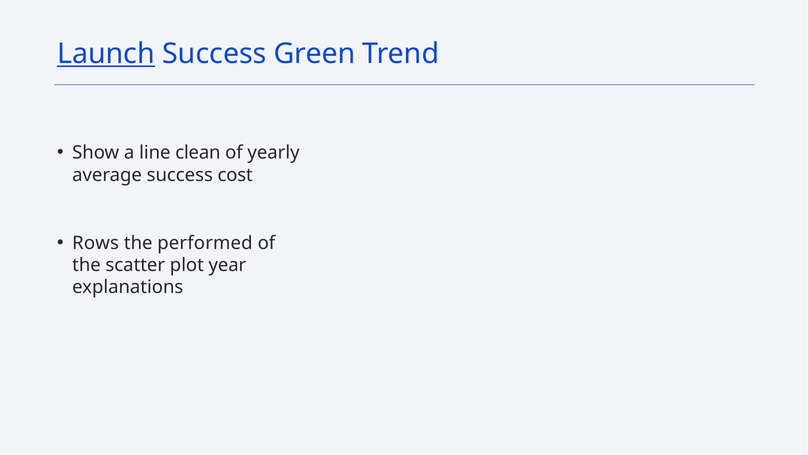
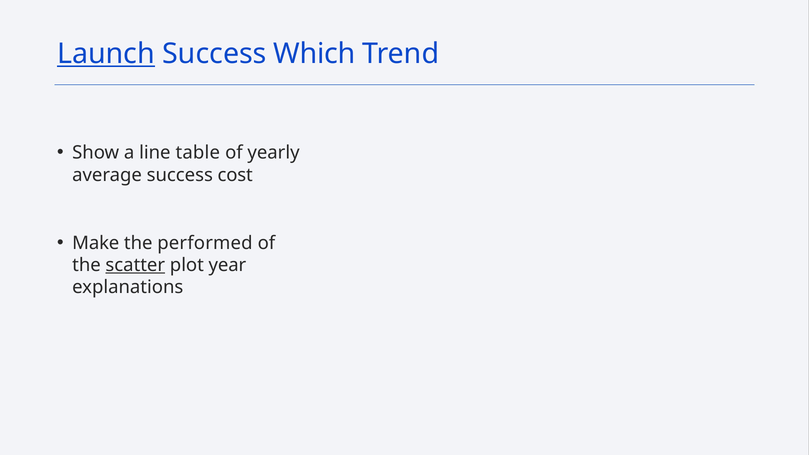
Green: Green -> Which
clean: clean -> table
Rows: Rows -> Make
scatter underline: none -> present
